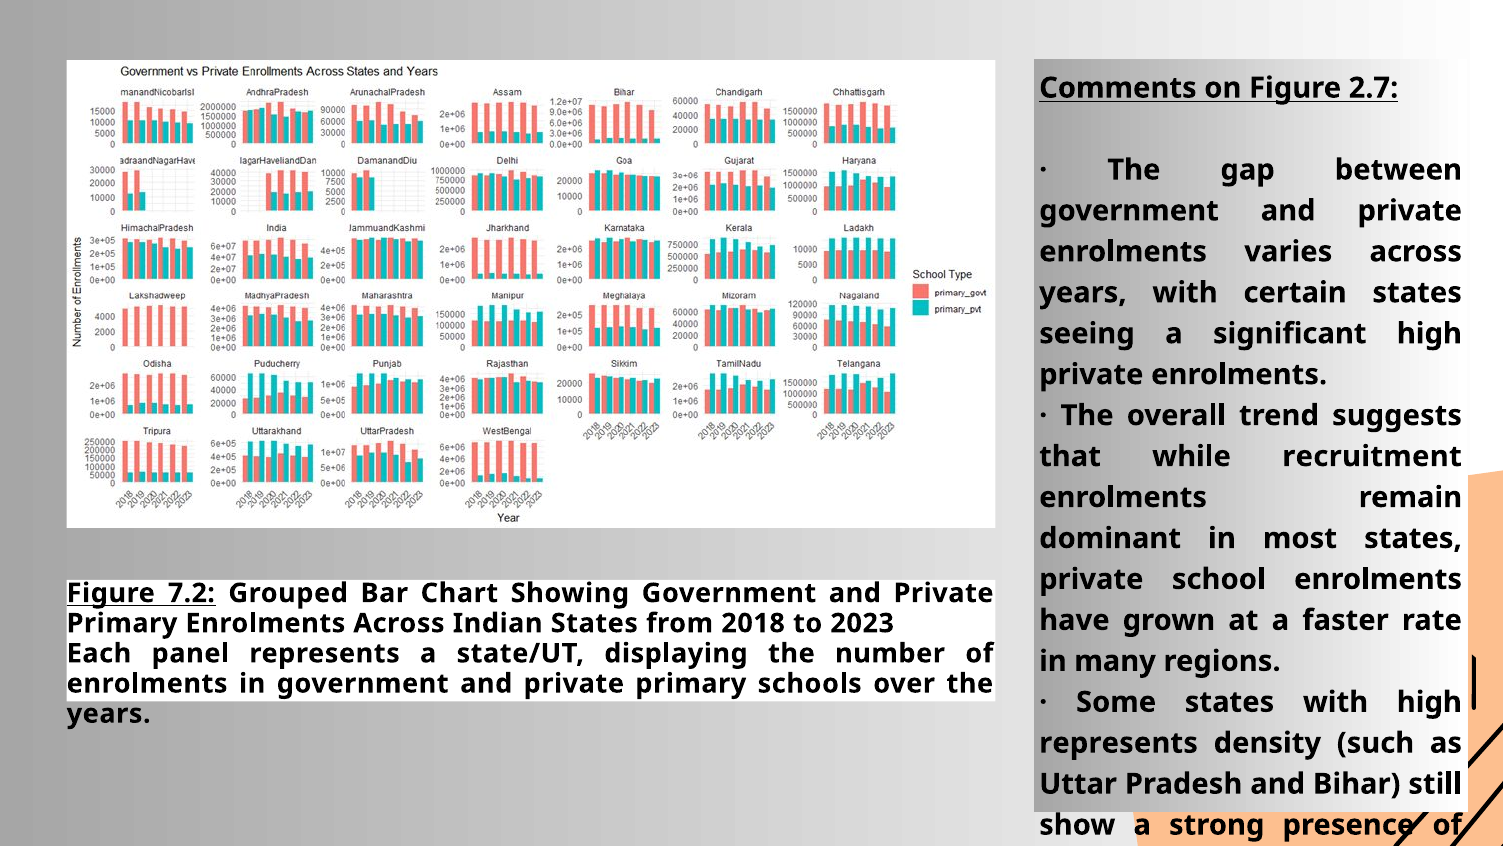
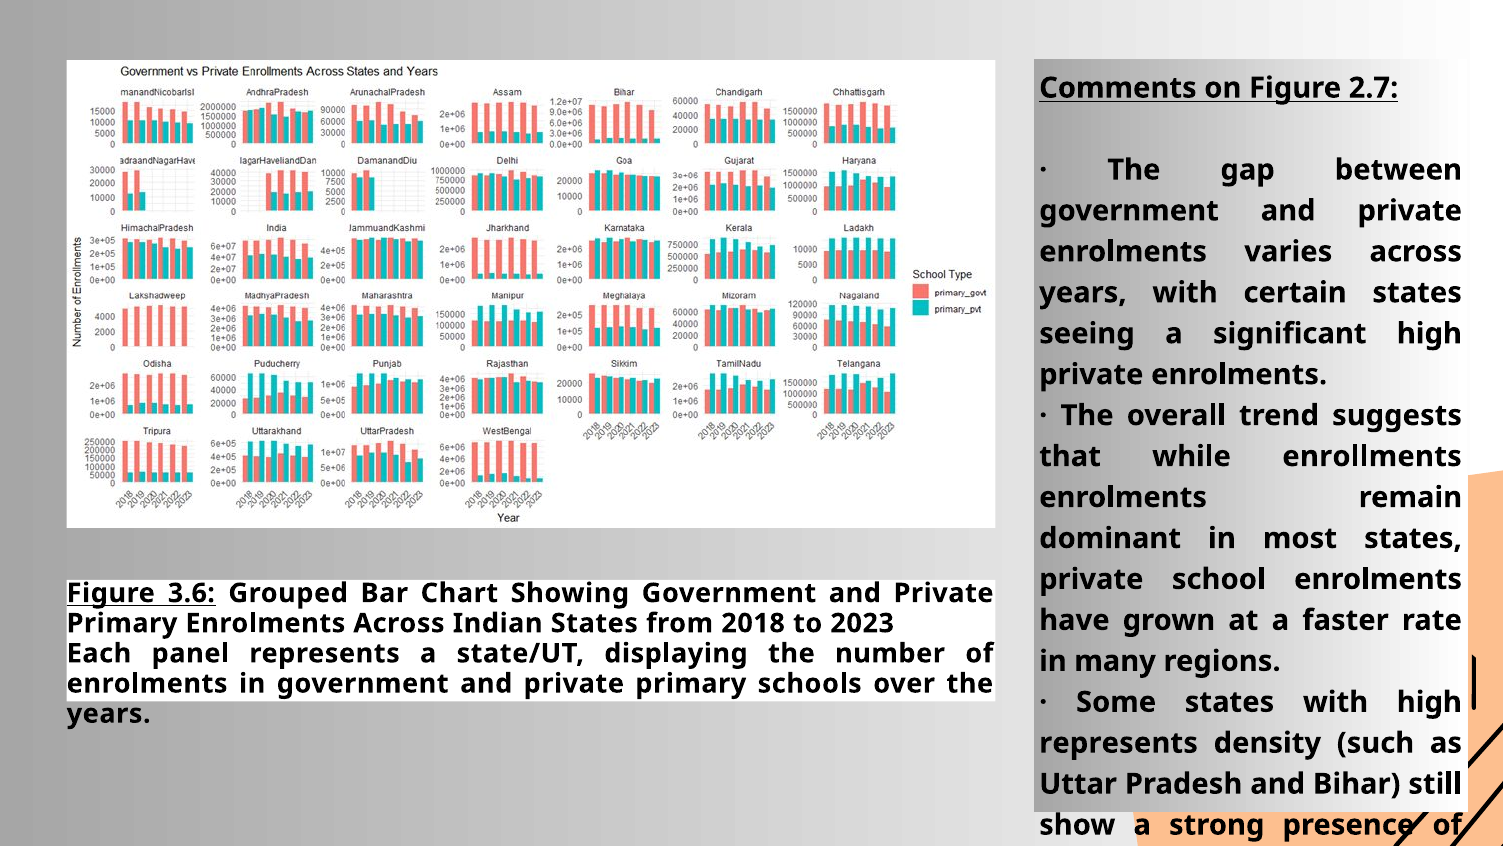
recruitment: recruitment -> enrollments
7.2: 7.2 -> 3.6
